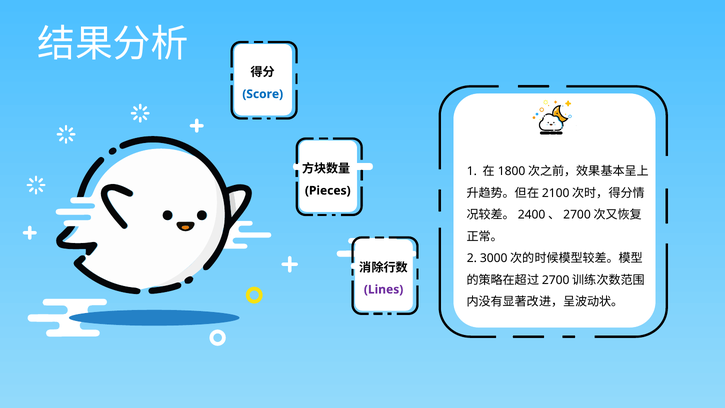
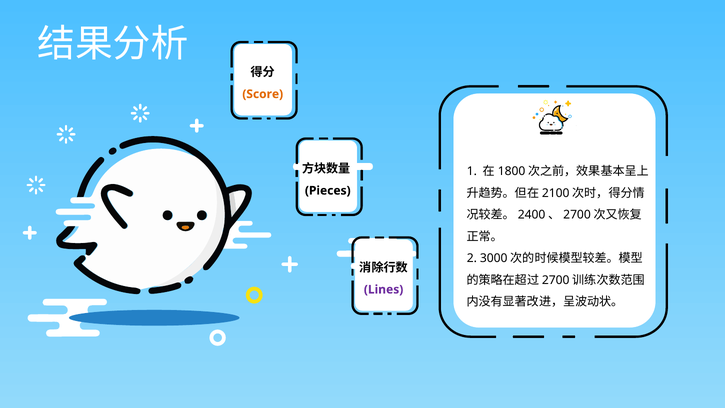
Score colour: blue -> orange
